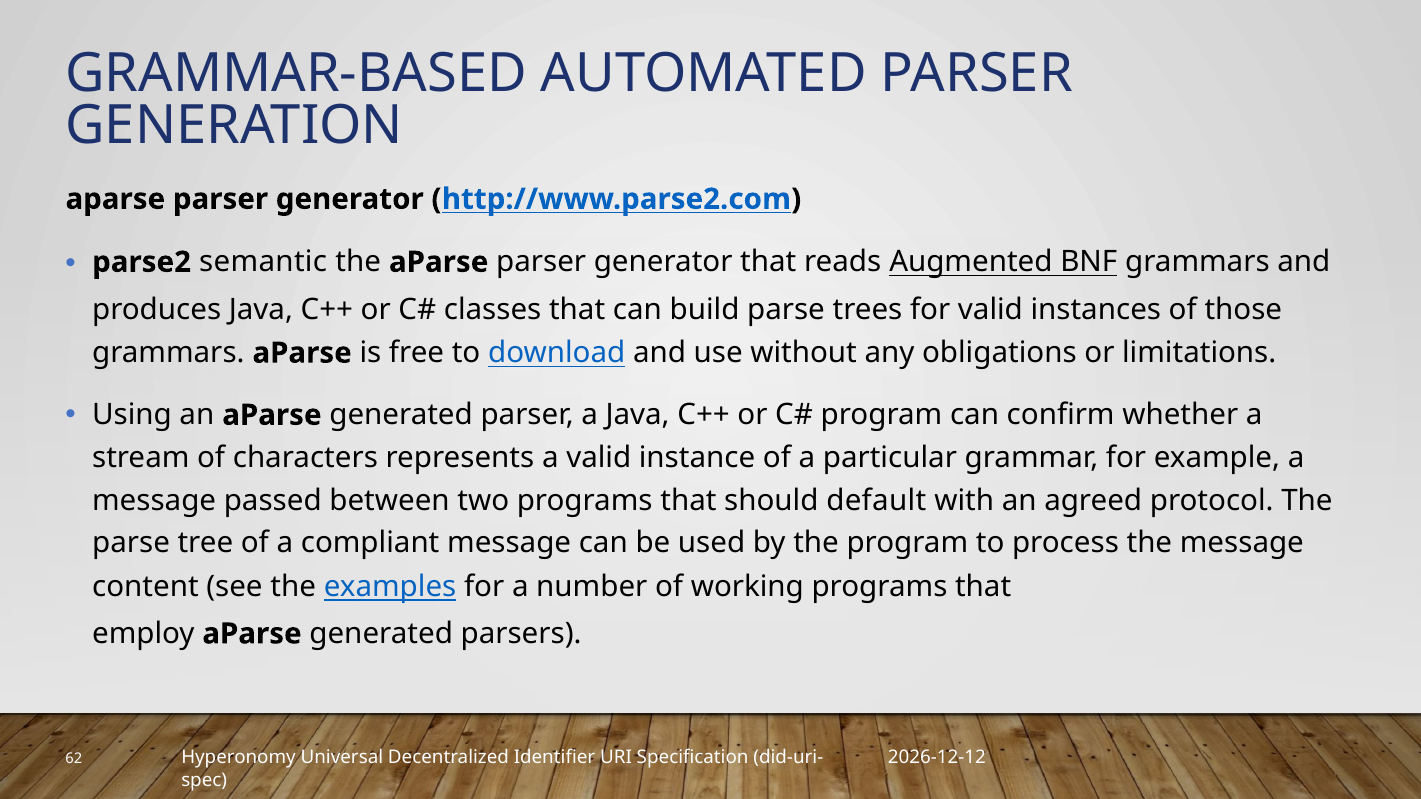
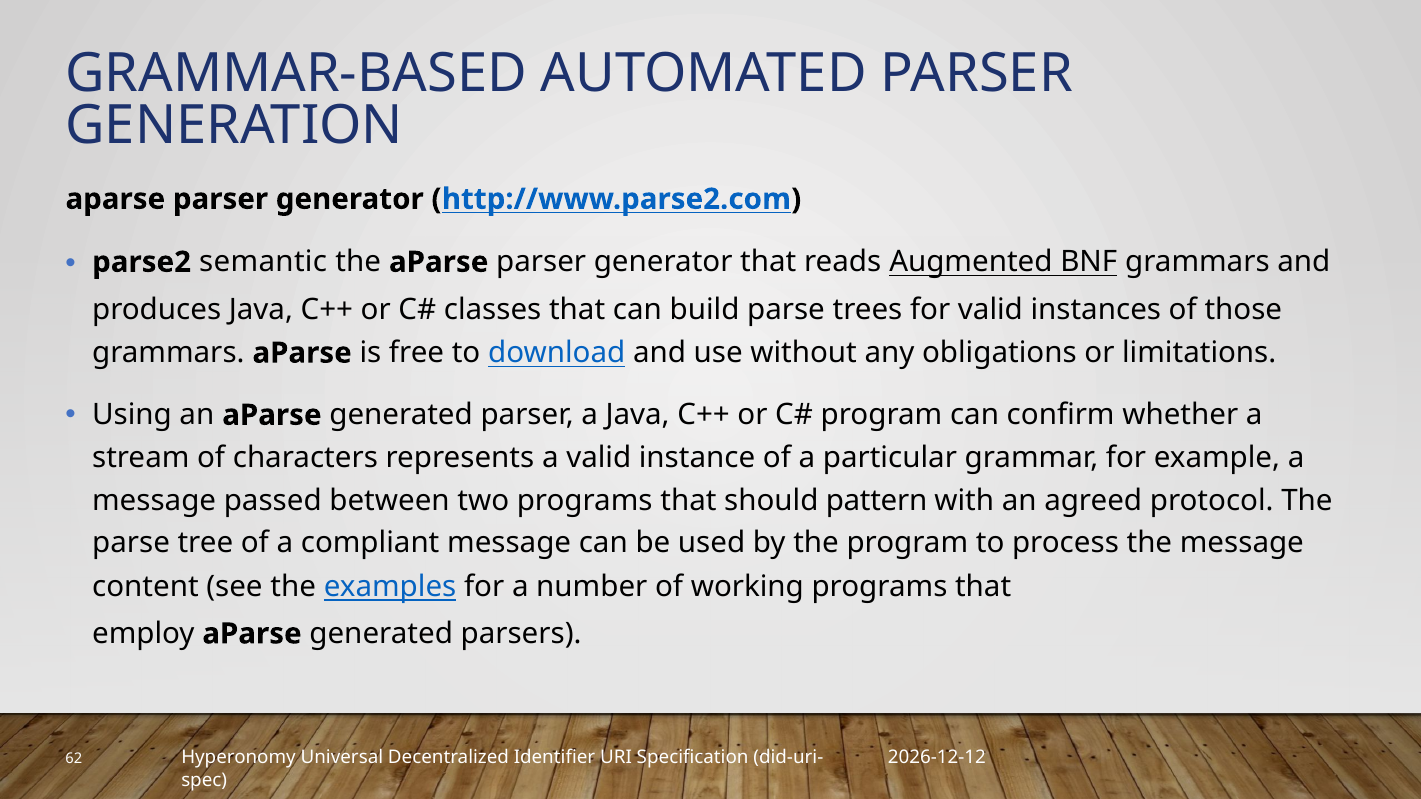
default: default -> pattern
